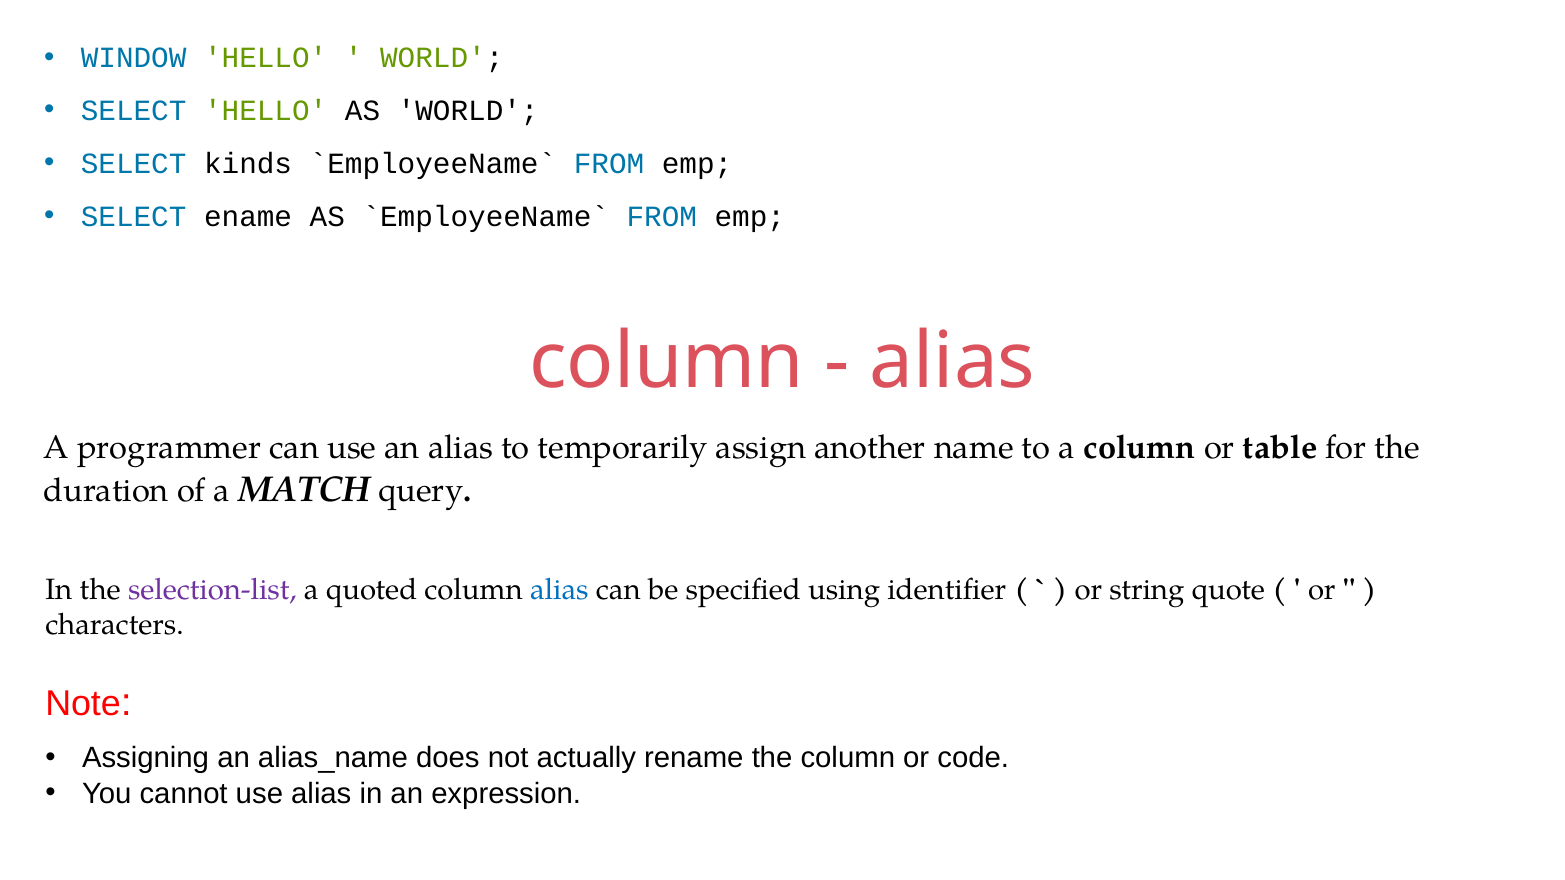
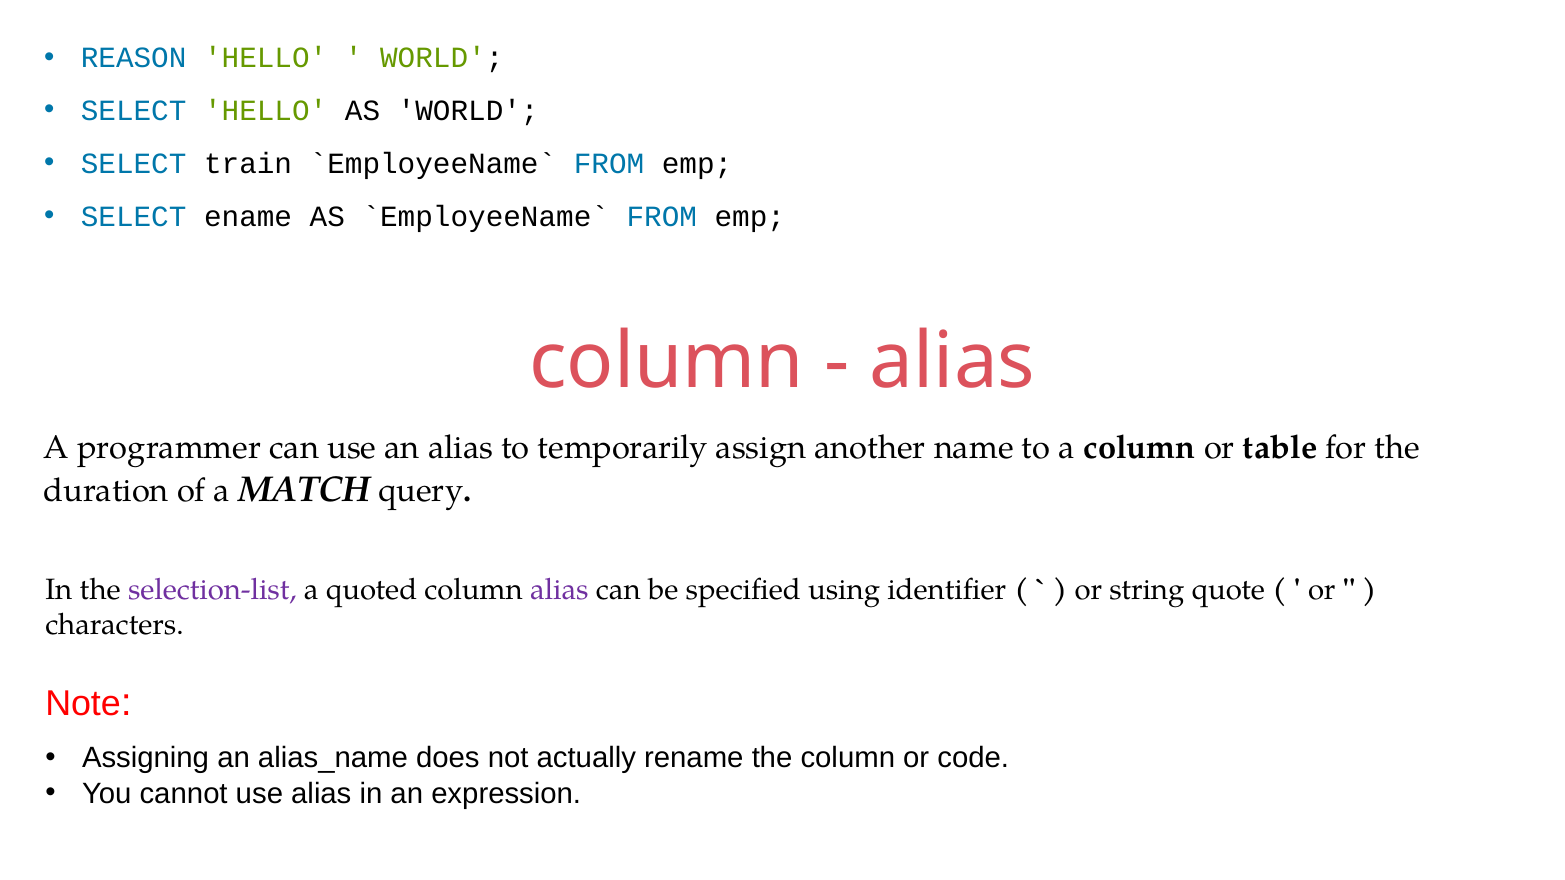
WINDOW: WINDOW -> REASON
kinds: kinds -> train
alias at (559, 590) colour: blue -> purple
